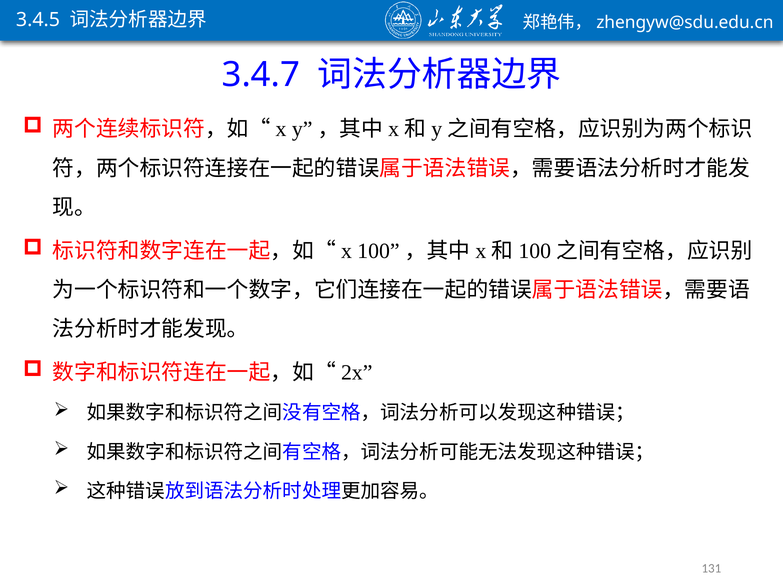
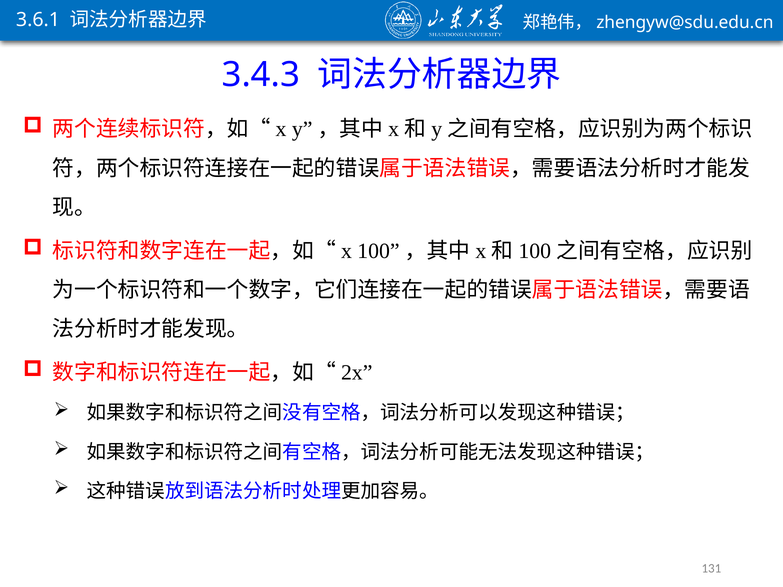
3.4.5: 3.4.5 -> 3.6.1
3.4.7: 3.4.7 -> 3.4.3
